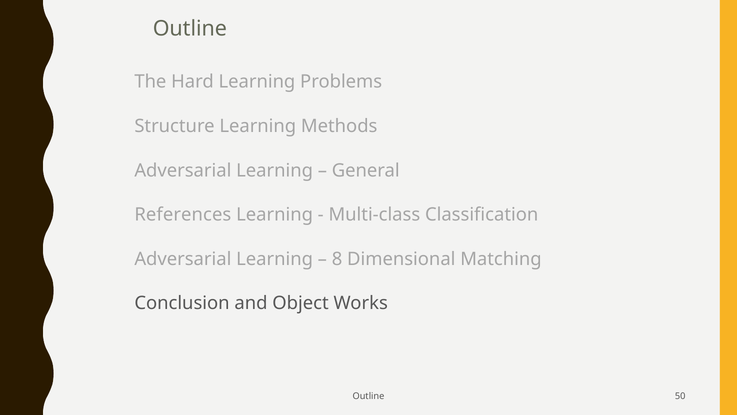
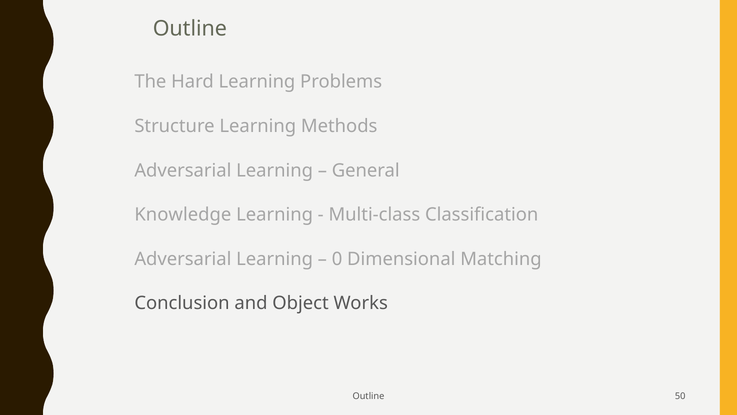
References: References -> Knowledge
8: 8 -> 0
